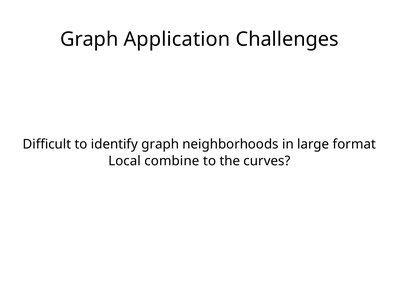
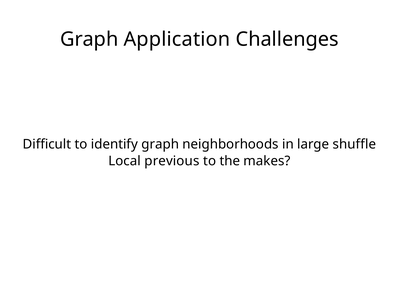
format: format -> shuffle
combine: combine -> previous
curves: curves -> makes
